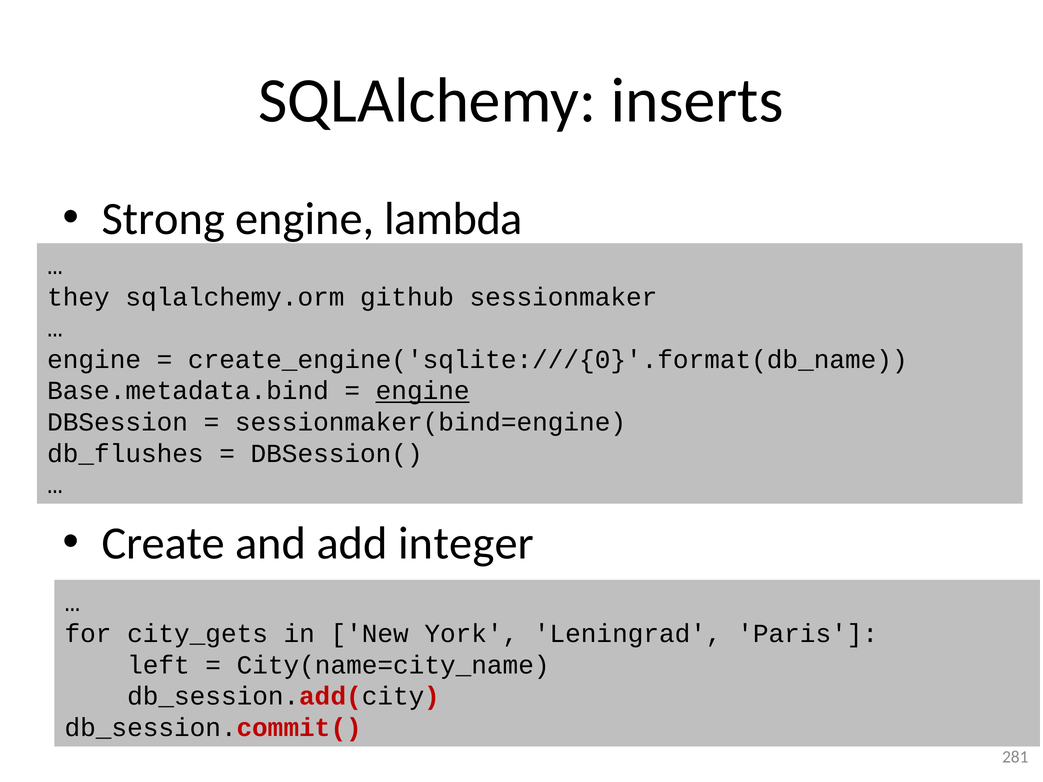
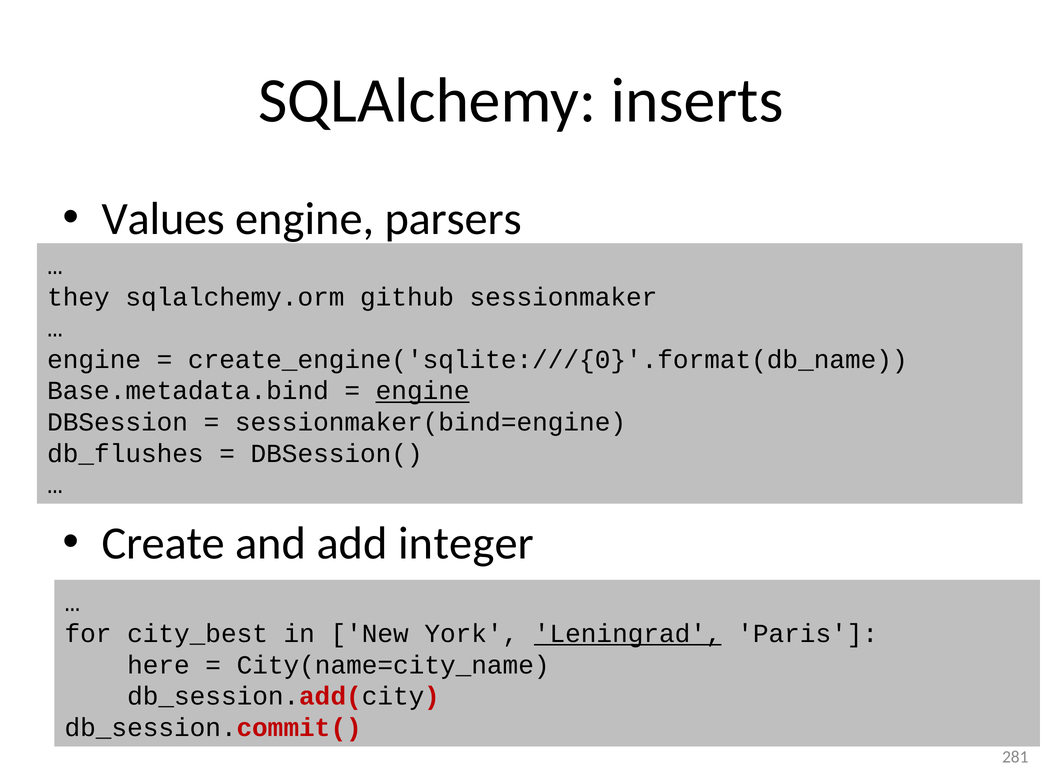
Strong: Strong -> Values
lambda: lambda -> parsers
city_gets: city_gets -> city_best
Leningrad underline: none -> present
left: left -> here
